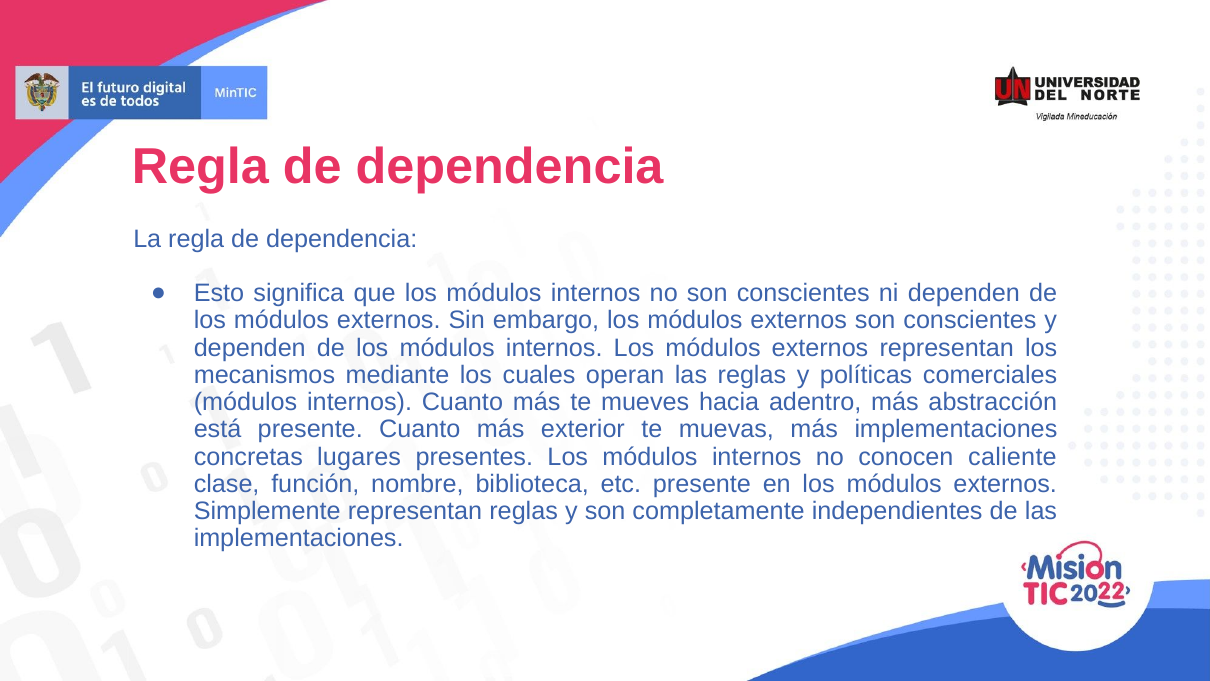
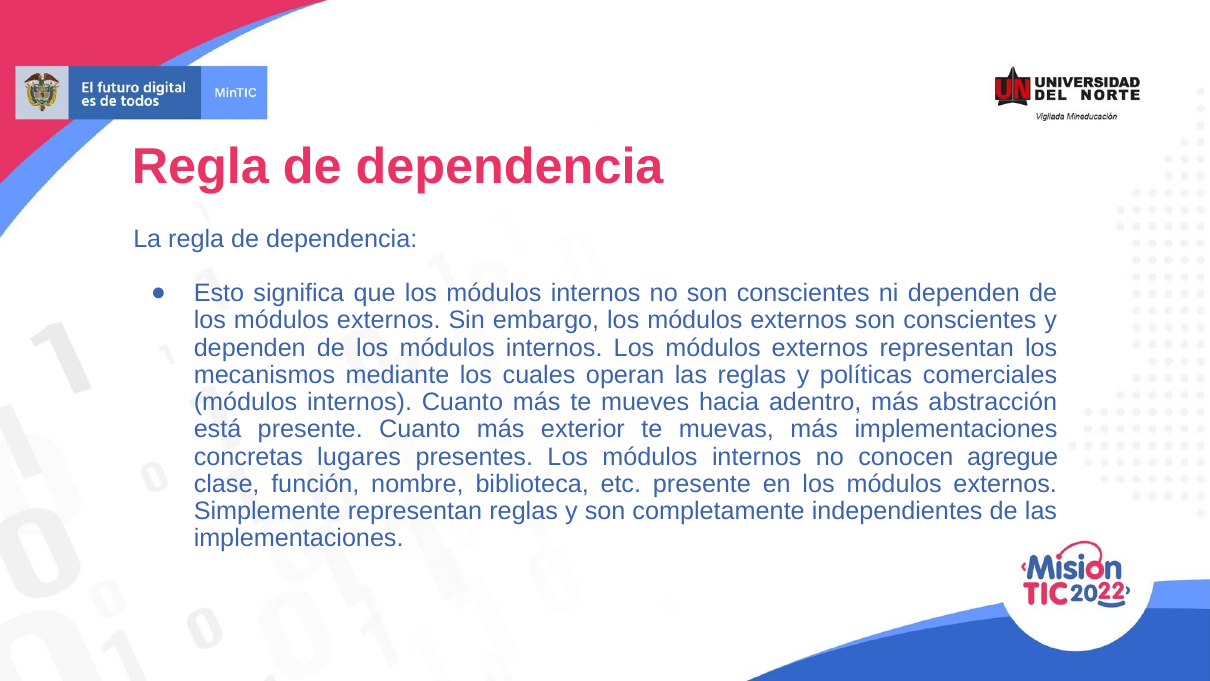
caliente: caliente -> agregue
